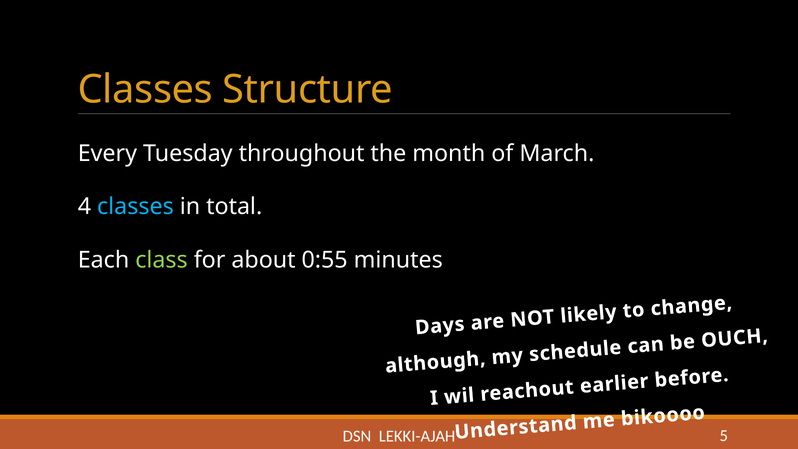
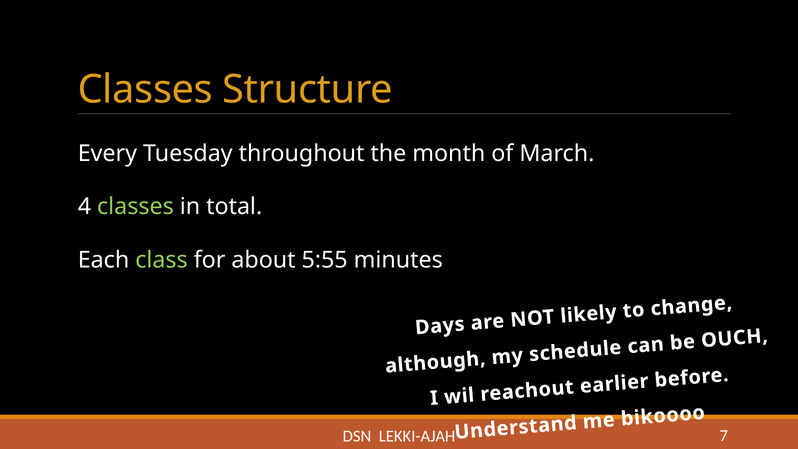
classes at (135, 207) colour: light blue -> light green
0:55: 0:55 -> 5:55
5: 5 -> 7
